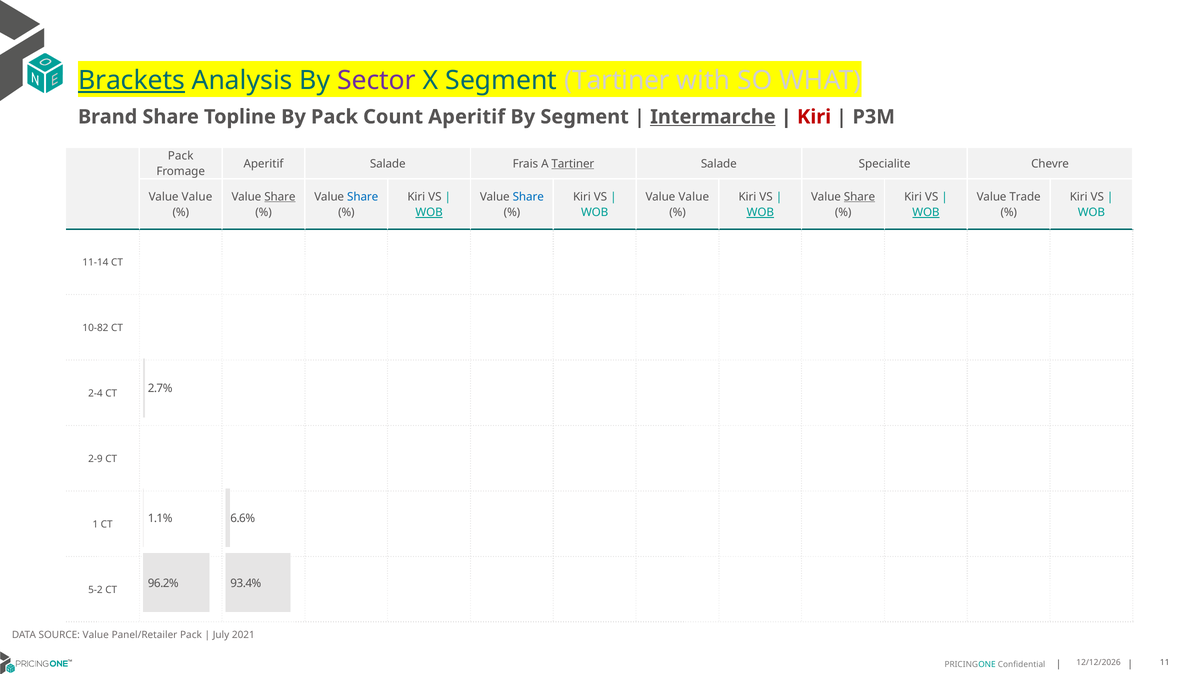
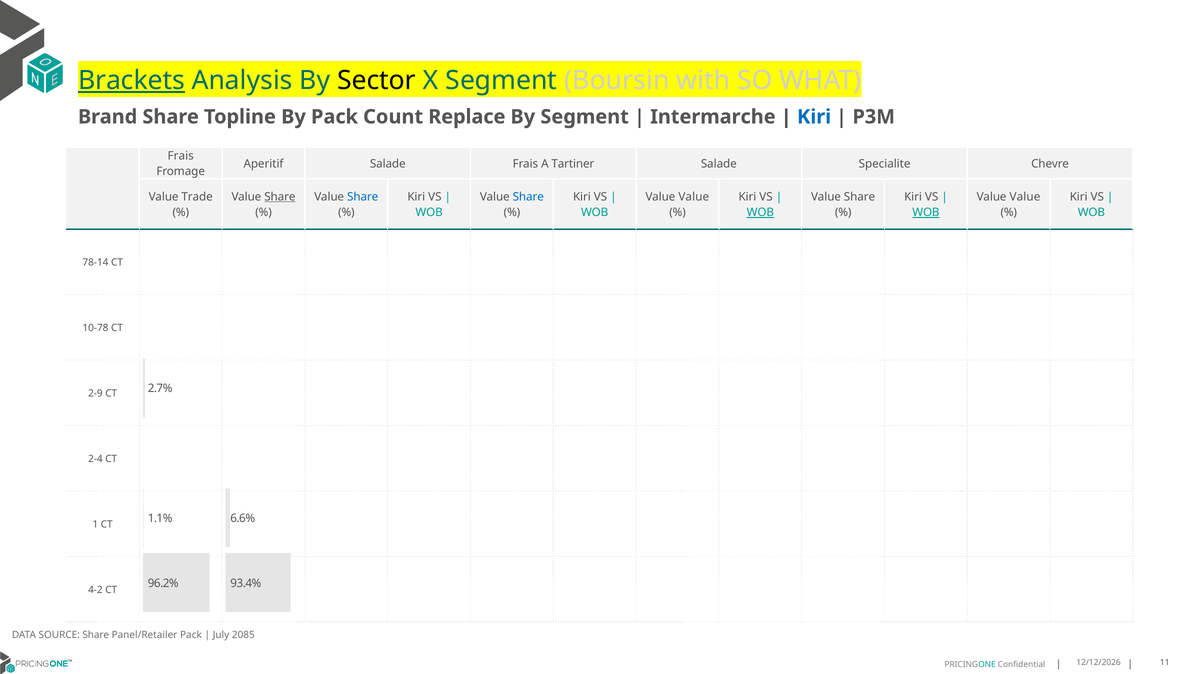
Sector colour: purple -> black
Segment Tartiner: Tartiner -> Boursin
Count Aperitif: Aperitif -> Replace
Intermarche underline: present -> none
Kiri at (814, 117) colour: red -> blue
Pack at (181, 156): Pack -> Frais
Tartiner at (573, 164) underline: present -> none
Value at (197, 197): Value -> Trade
Share at (859, 197) underline: present -> none
Trade at (1025, 197): Trade -> Value
WOB at (429, 213) underline: present -> none
11-14: 11-14 -> 78-14
10-82: 10-82 -> 10-78
2-4: 2-4 -> 2-9
2-9: 2-9 -> 2-4
5-2: 5-2 -> 4-2
SOURCE Value: Value -> Share
2021: 2021 -> 2085
